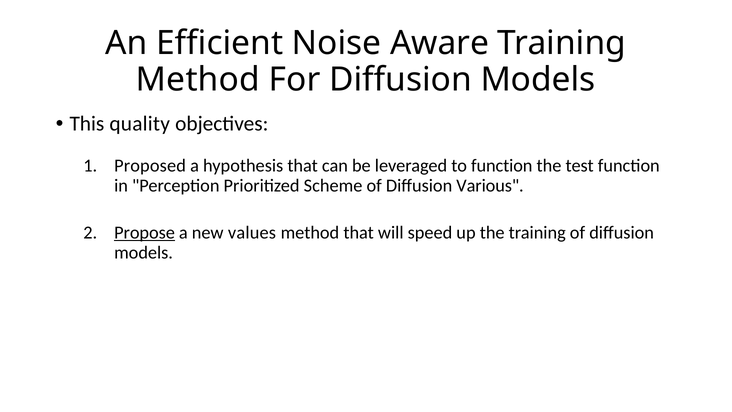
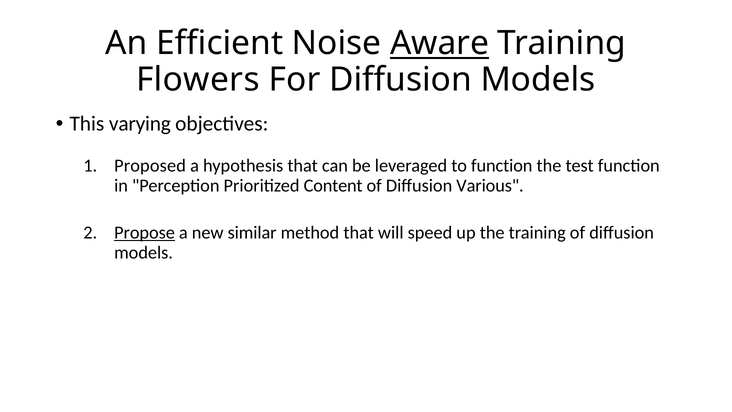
Aware underline: none -> present
Method at (198, 80): Method -> Flowers
quality: quality -> varying
Scheme: Scheme -> Content
values: values -> similar
